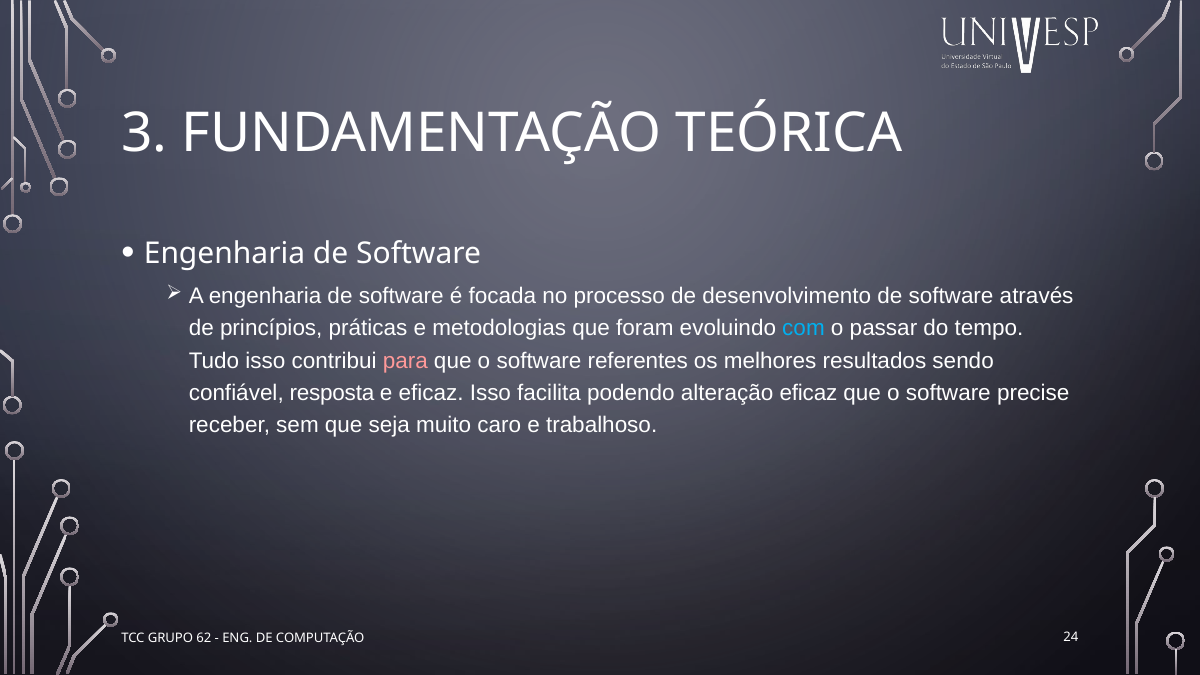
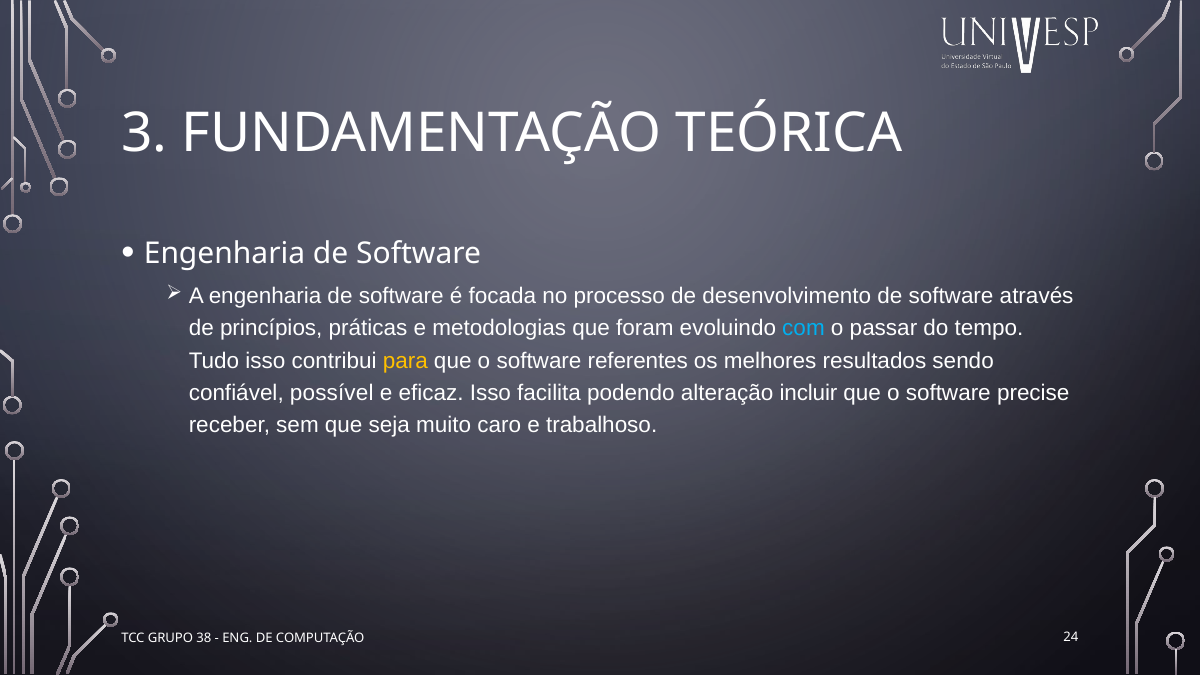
para colour: pink -> yellow
resposta: resposta -> possível
alteração eficaz: eficaz -> incluir
62: 62 -> 38
